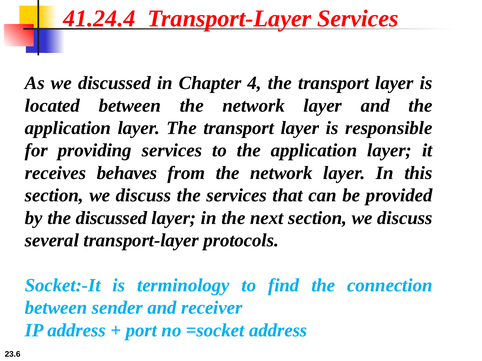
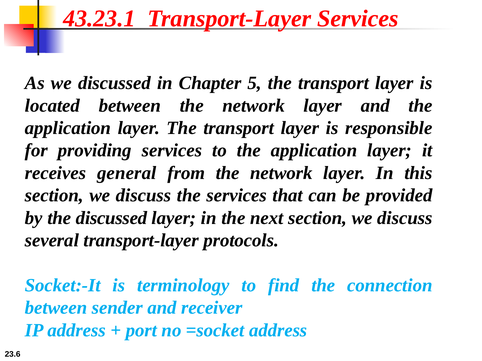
41.24.4: 41.24.4 -> 43.23.1
4: 4 -> 5
behaves: behaves -> general
